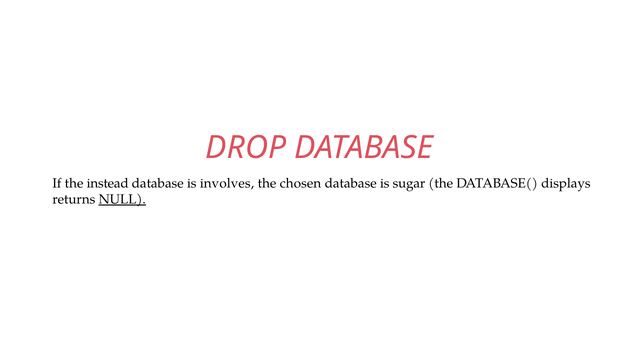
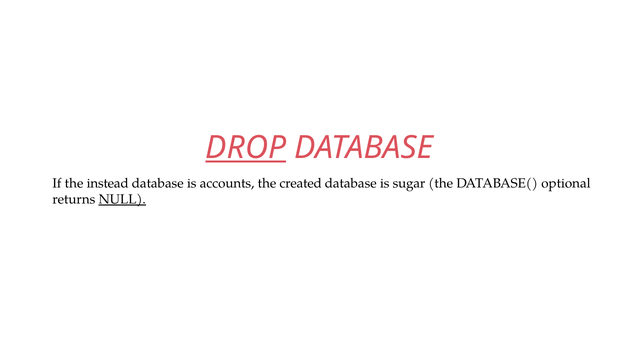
DROP underline: none -> present
involves: involves -> accounts
chosen: chosen -> created
displays: displays -> optional
